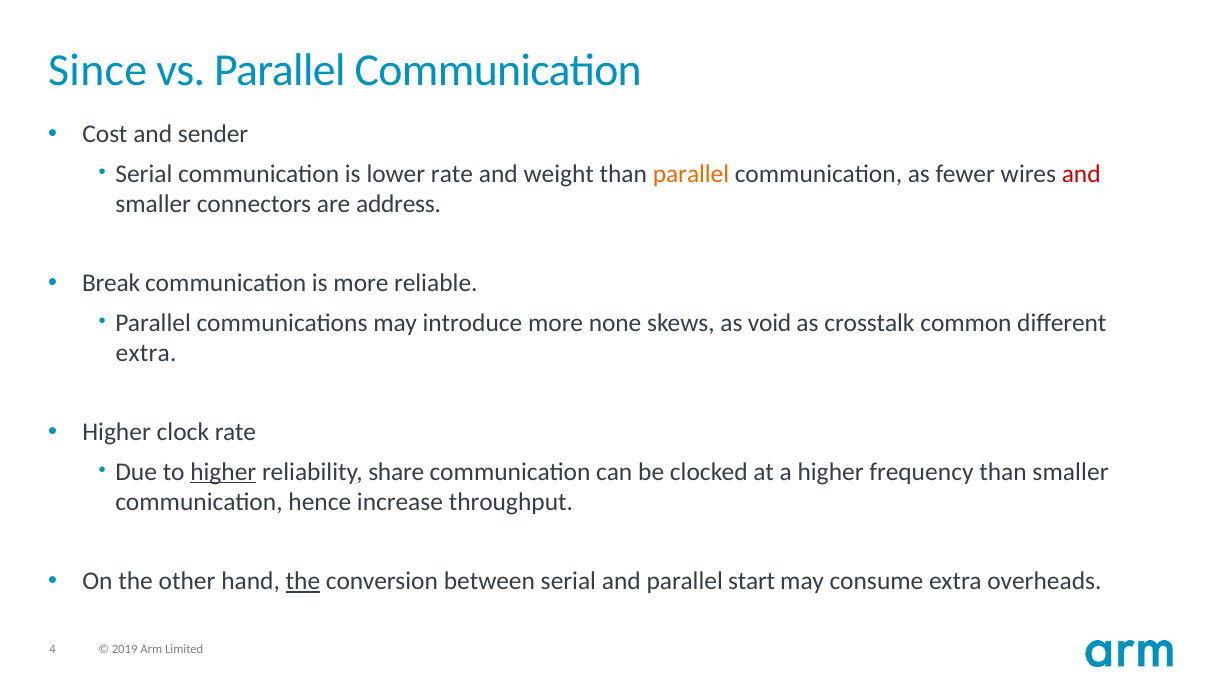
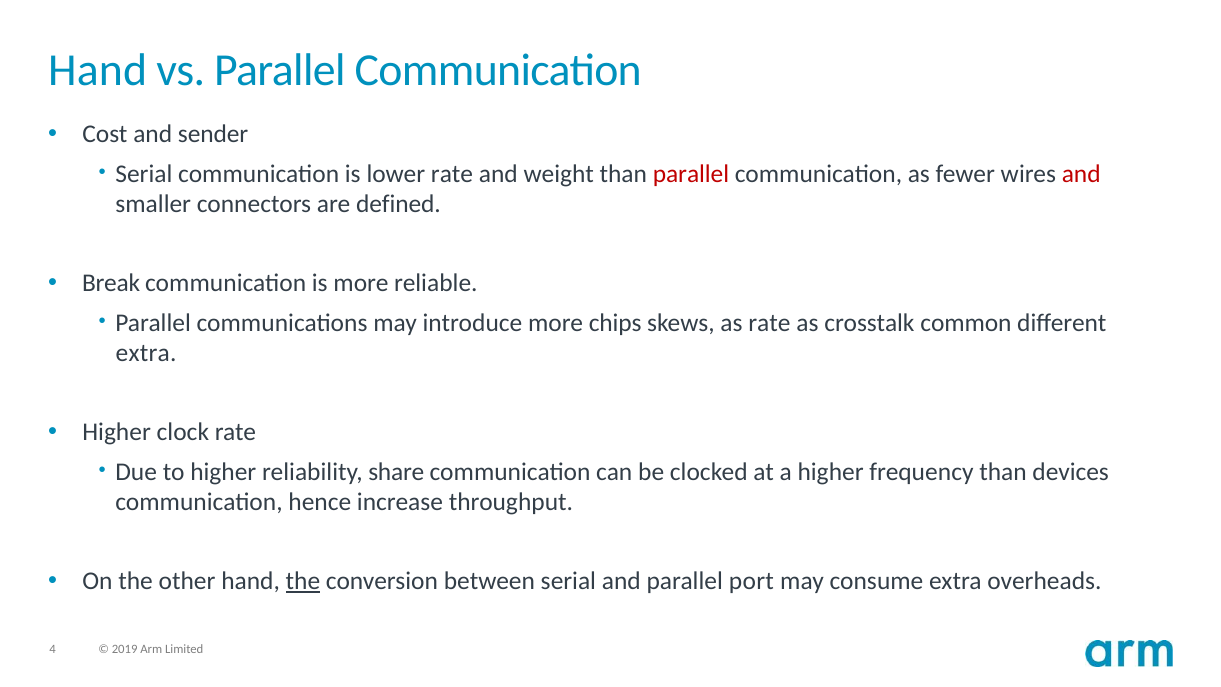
Since at (98, 70): Since -> Hand
parallel at (691, 174) colour: orange -> red
address: address -> defined
none: none -> chips
as void: void -> rate
higher at (223, 471) underline: present -> none
than smaller: smaller -> devices
start: start -> port
